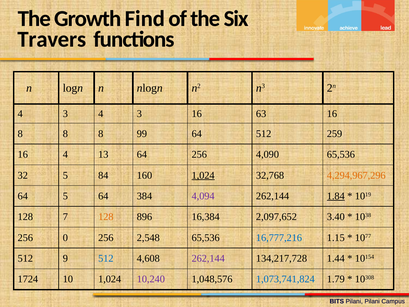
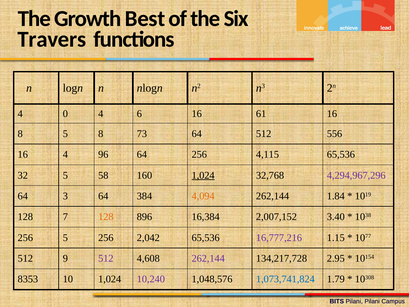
Find: Find -> Best
3 at (65, 114): 3 -> 0
3 at (139, 114): 3 -> 6
63: 63 -> 61
8 at (65, 134): 8 -> 5
99: 99 -> 73
259: 259 -> 556
13: 13 -> 96
4,090: 4,090 -> 4,115
84: 84 -> 58
4,294,967,296 colour: orange -> purple
64 5: 5 -> 3
4,094 colour: purple -> orange
1.84 underline: present -> none
2,097,652: 2,097,652 -> 2,007,152
256 0: 0 -> 5
2,548: 2,548 -> 2,042
16,777,216 colour: blue -> purple
512 at (106, 258) colour: blue -> purple
1.44: 1.44 -> 2.95
1724: 1724 -> 8353
